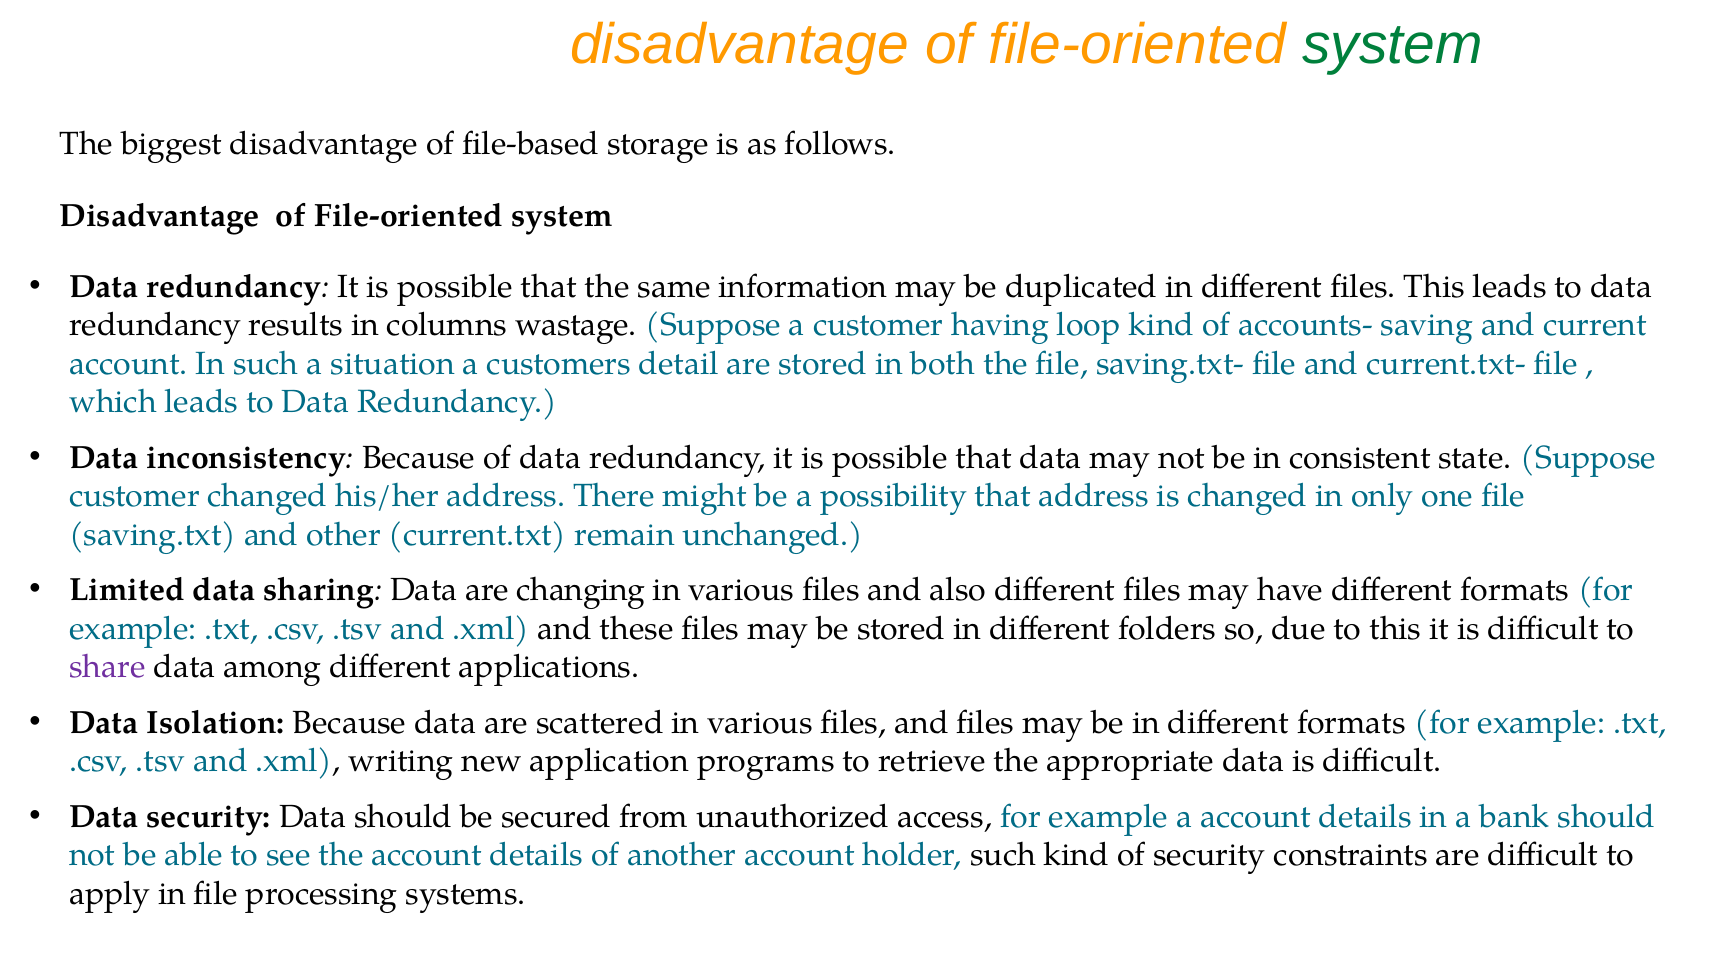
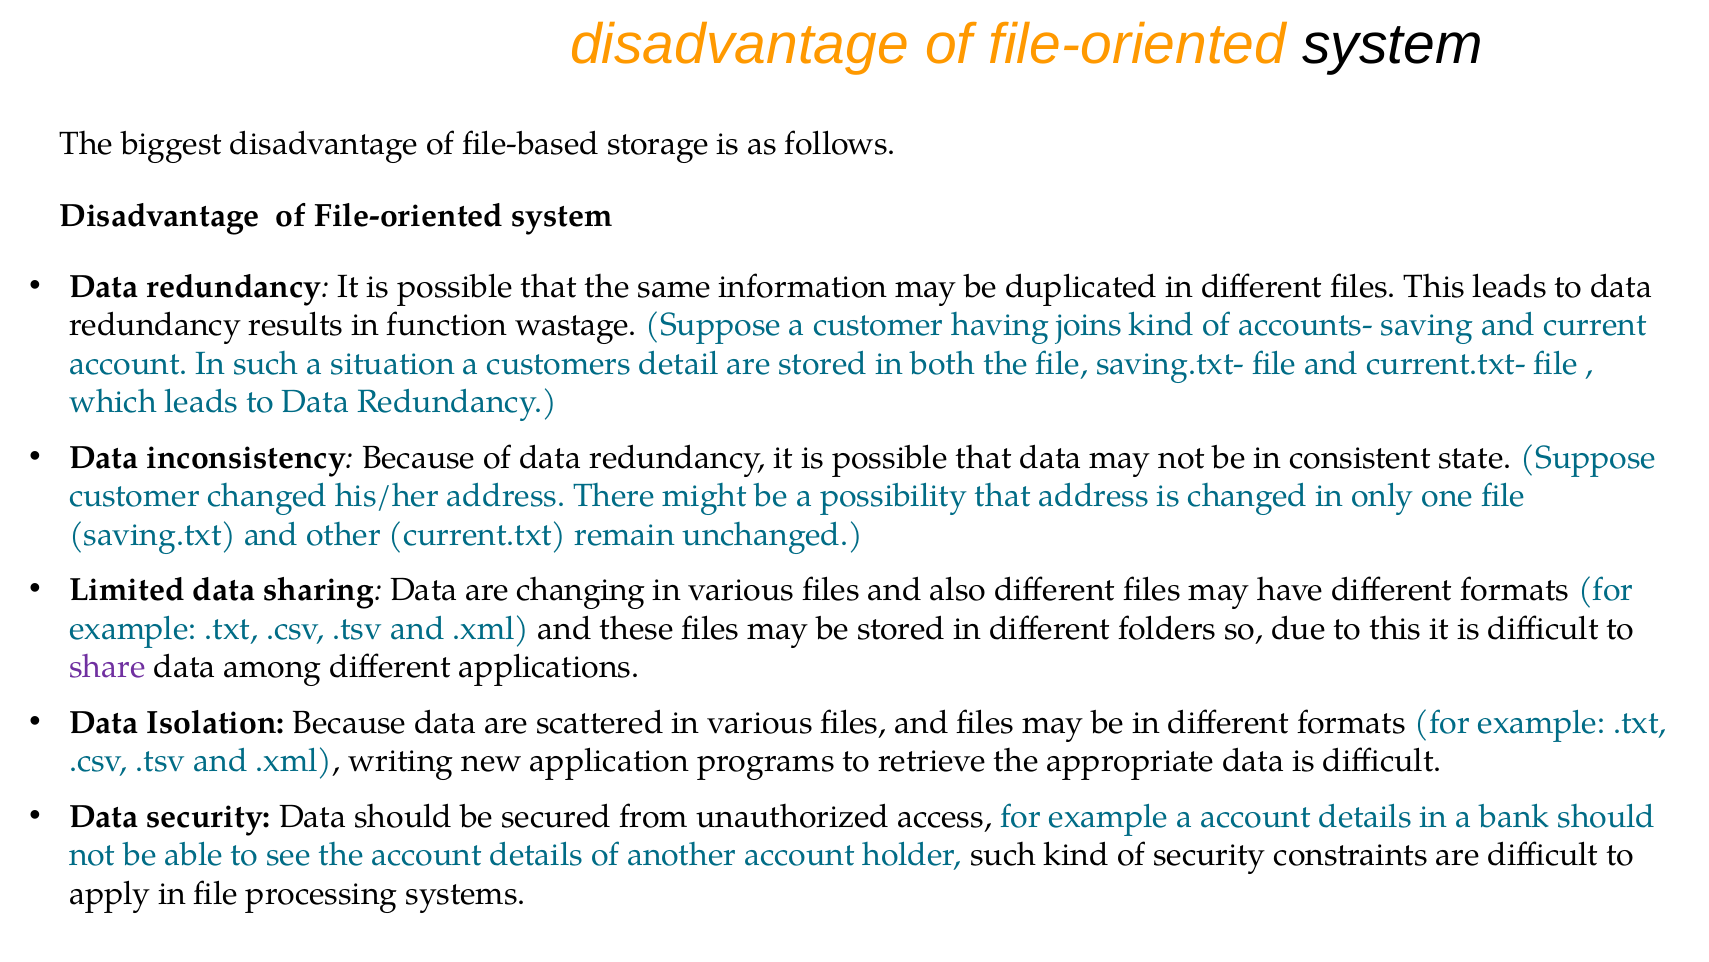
system at (1392, 44) colour: green -> black
columns: columns -> function
loop: loop -> joins
